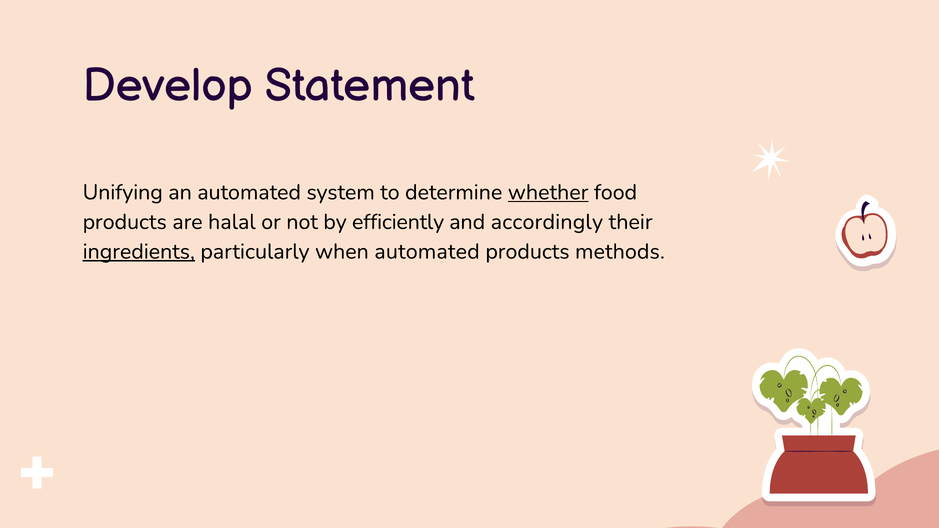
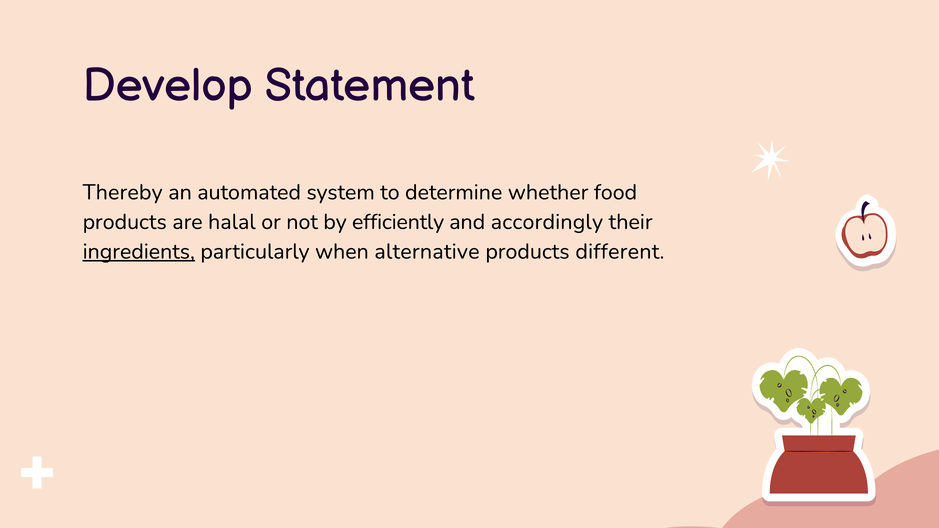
Unifying: Unifying -> Thereby
whether underline: present -> none
when automated: automated -> alternative
methods: methods -> different
